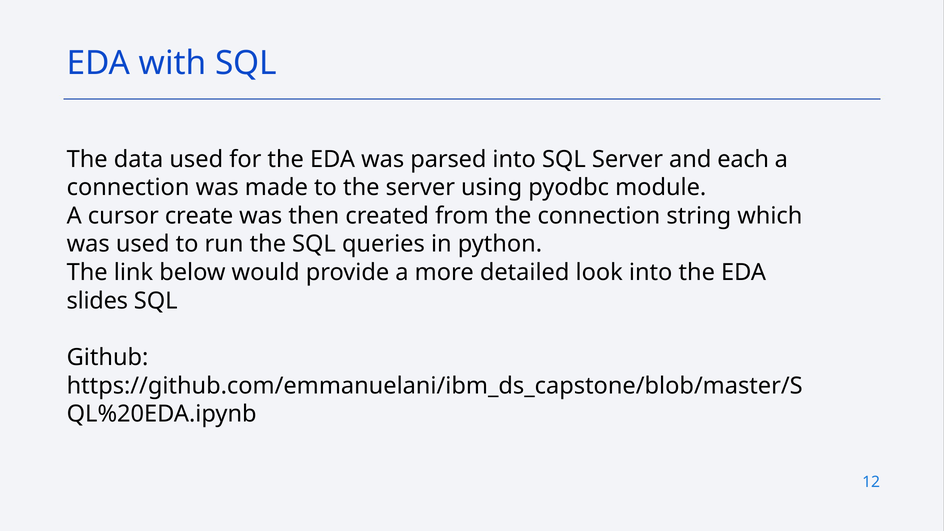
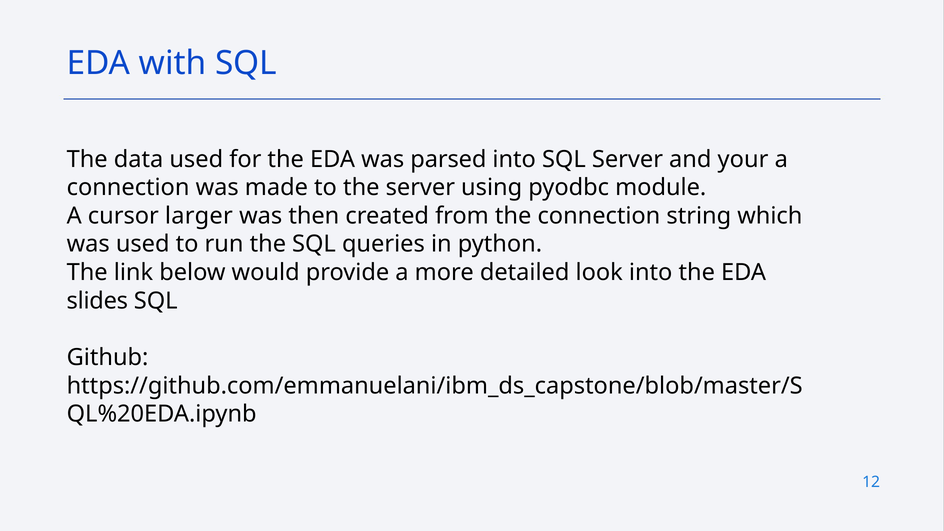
each: each -> your
create: create -> larger
